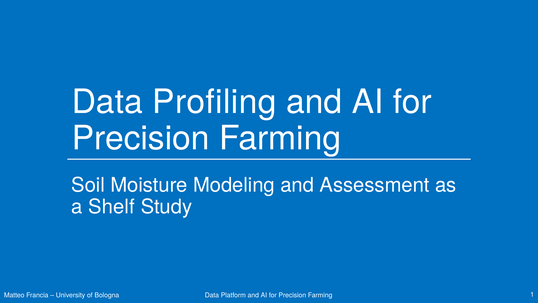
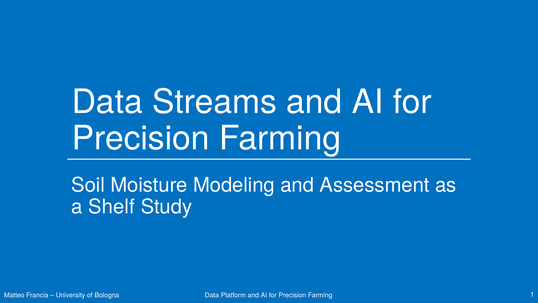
Profiling: Profiling -> Streams
